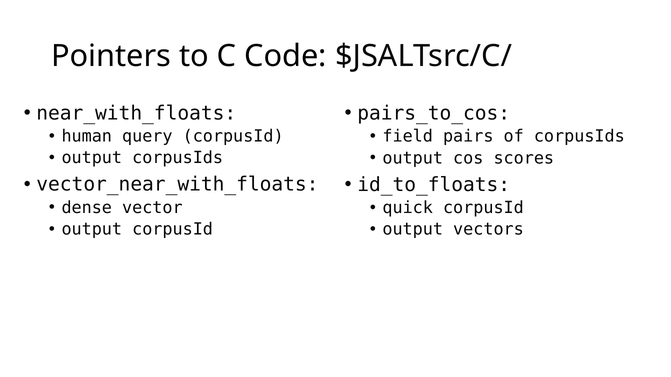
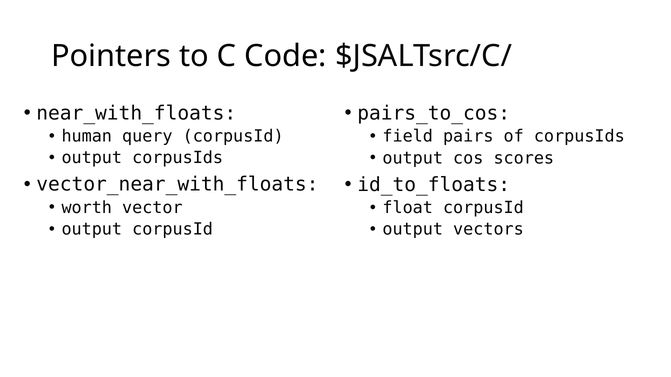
dense: dense -> worth
quick: quick -> float
